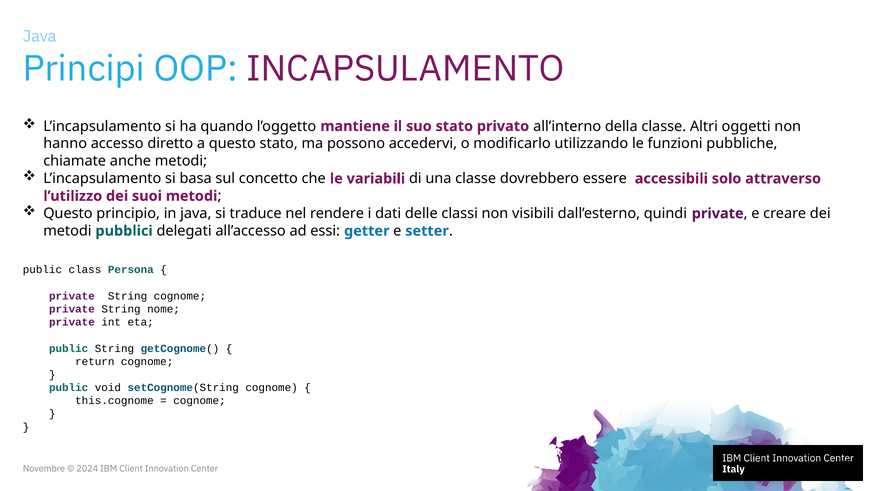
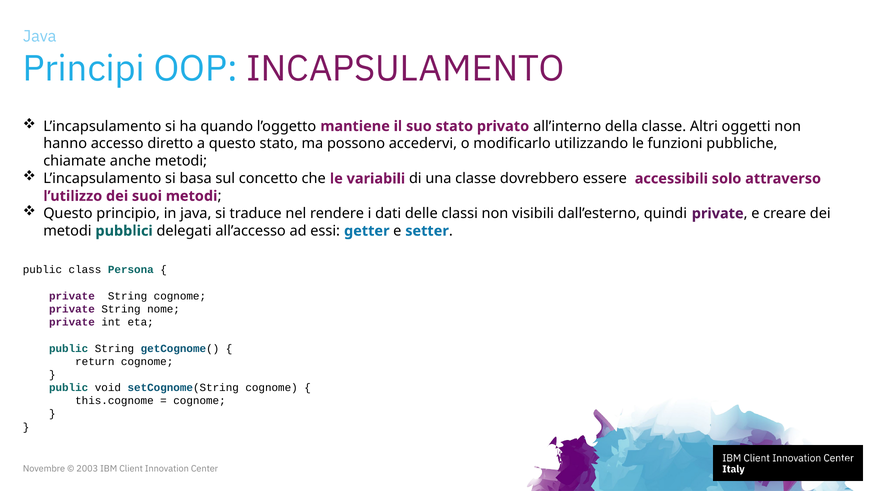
2024: 2024 -> 2003
